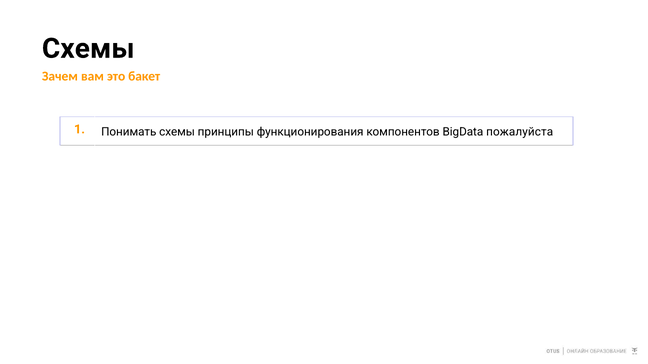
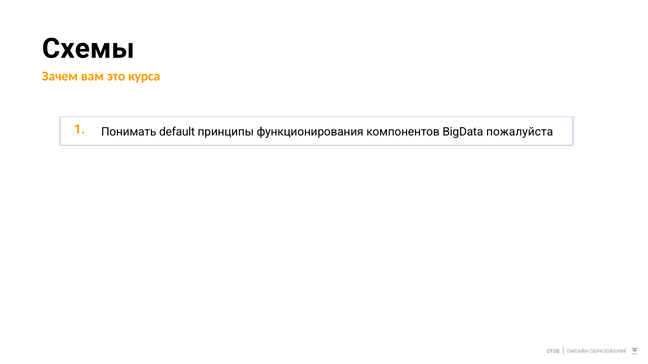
бакет: бакет -> курса
Понимать схемы: схемы -> default
